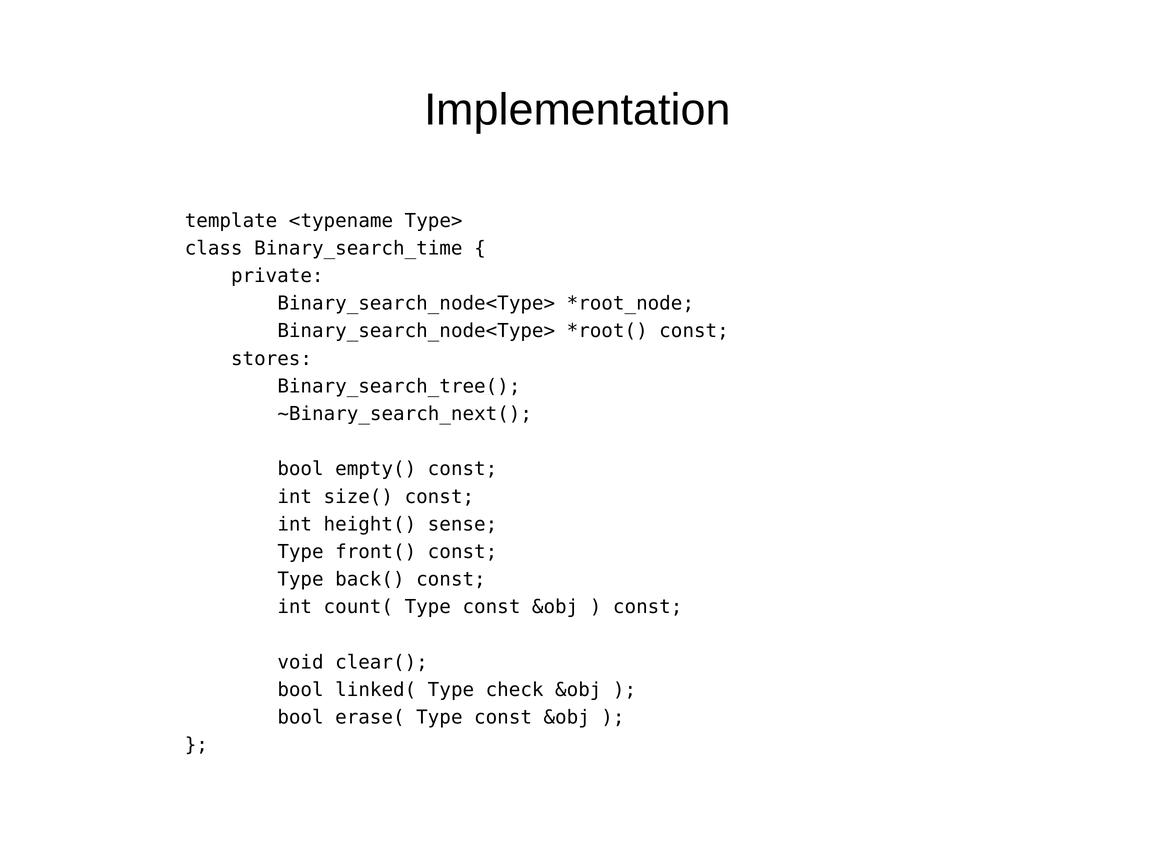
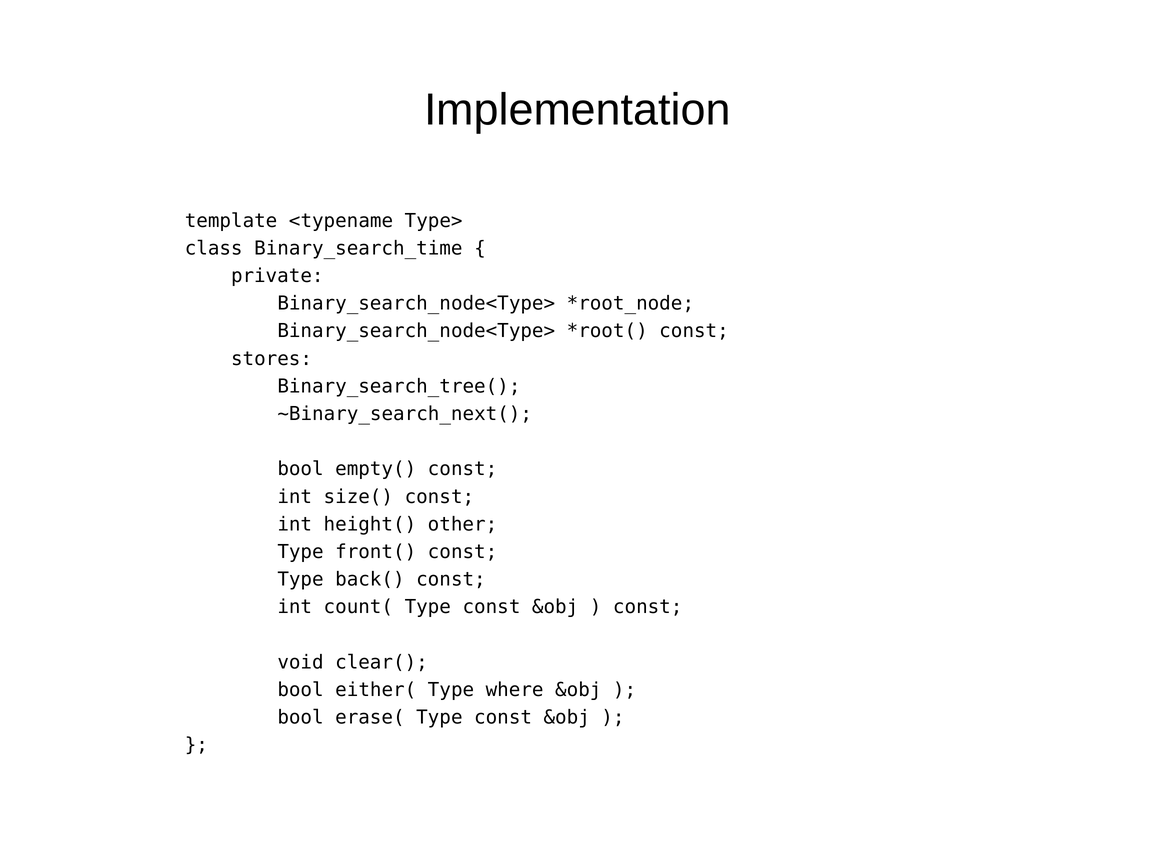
sense: sense -> other
linked(: linked( -> either(
check: check -> where
